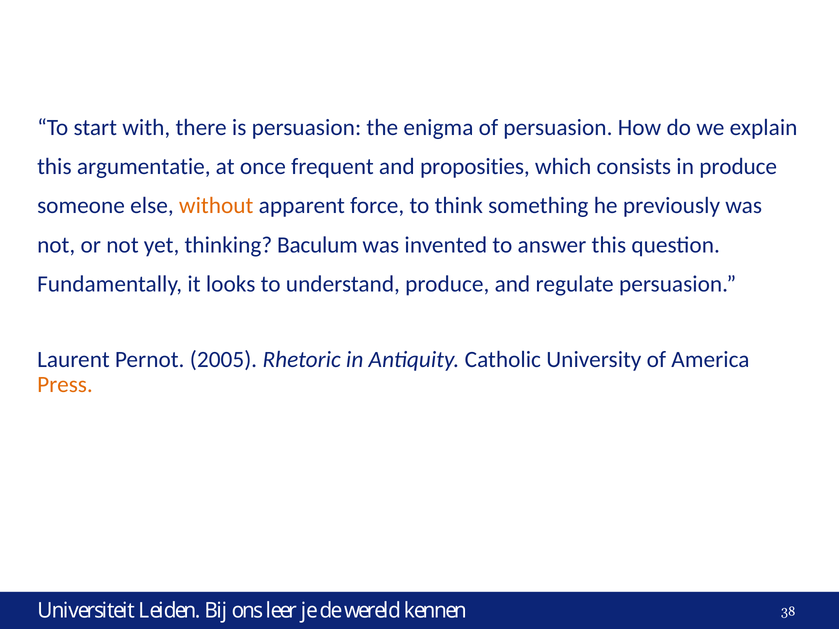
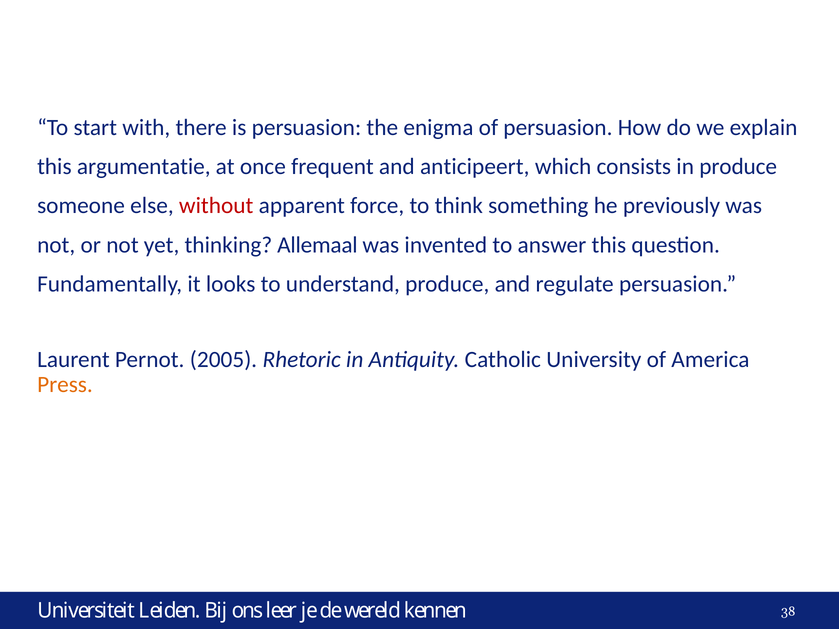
proposities: proposities -> anticipeert
without colour: orange -> red
Baculum: Baculum -> Allemaal
